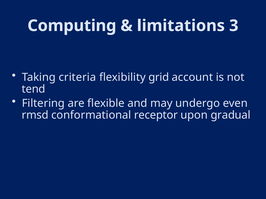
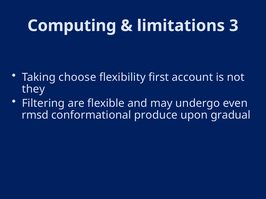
criteria: criteria -> choose
grid: grid -> first
tend: tend -> they
receptor: receptor -> produce
